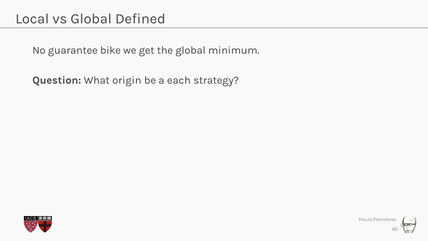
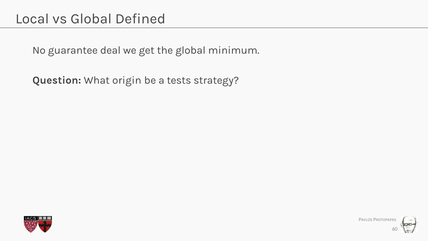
bike: bike -> deal
each: each -> tests
